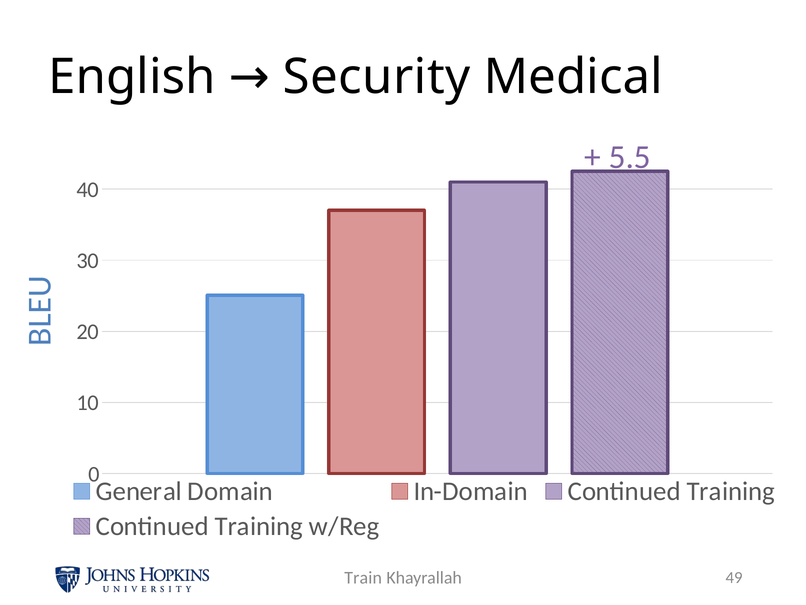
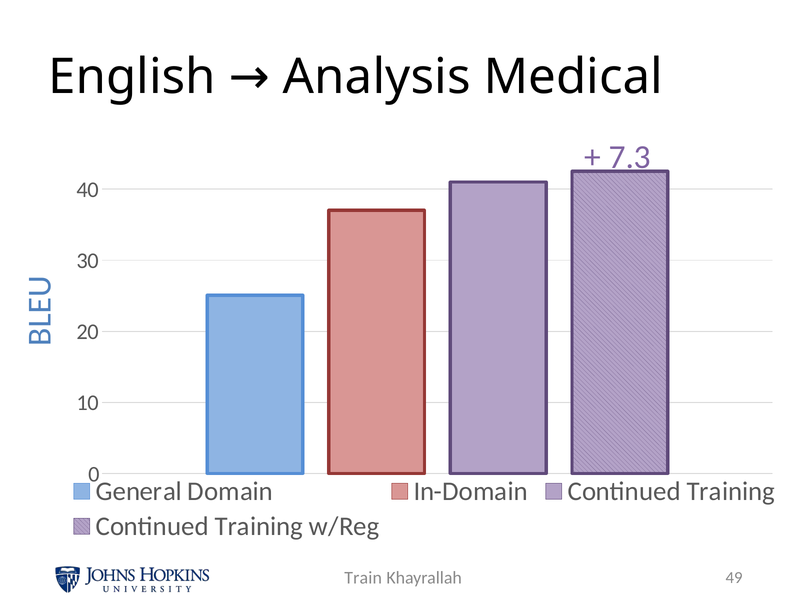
Security: Security -> Analysis
5.5: 5.5 -> 7.3
